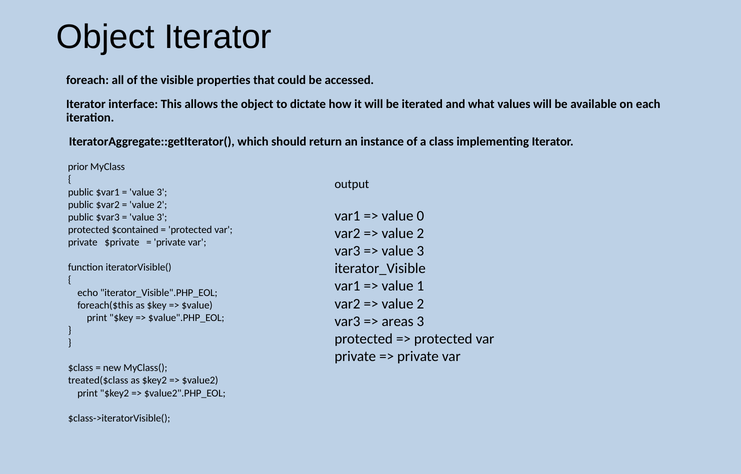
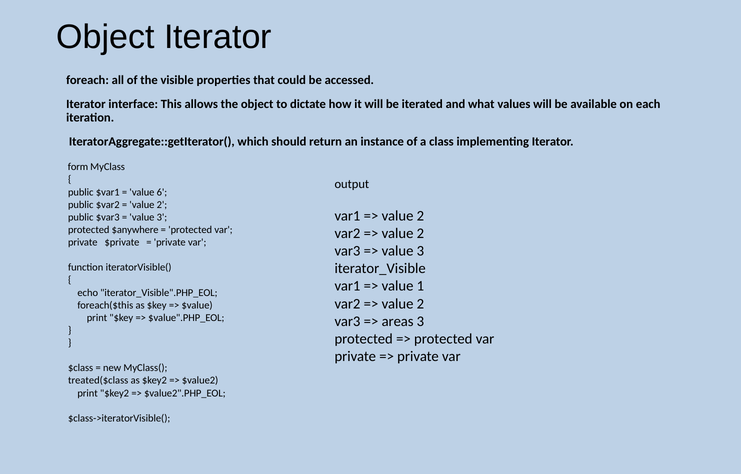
prior: prior -> form
3 at (162, 192): 3 -> 6
0 at (420, 216): 0 -> 2
$contained: $contained -> $anywhere
